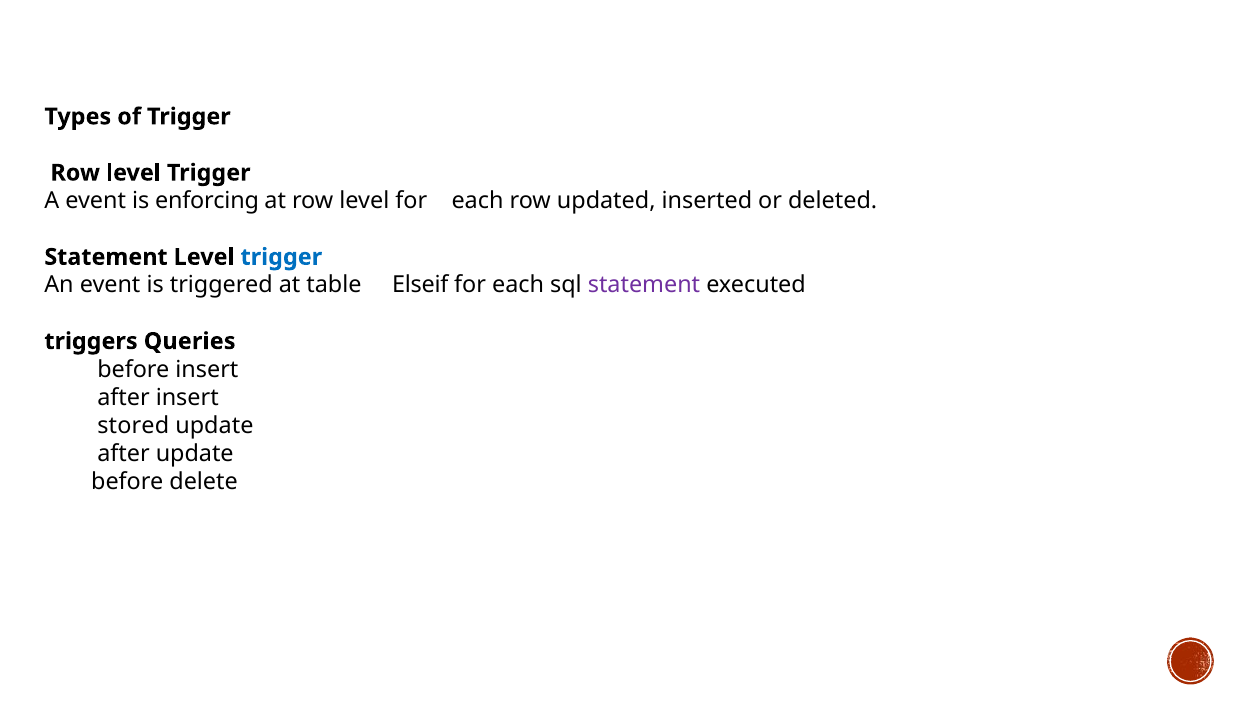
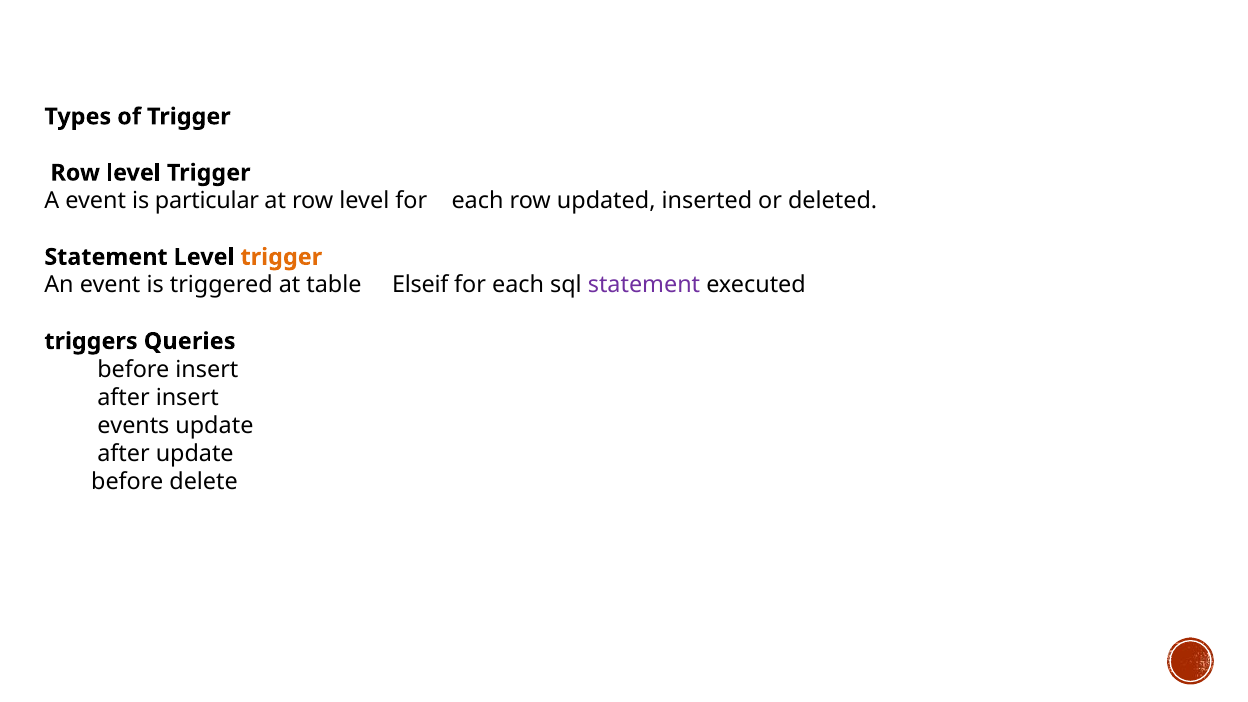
enforcing: enforcing -> particular
trigger at (281, 257) colour: blue -> orange
stored: stored -> events
